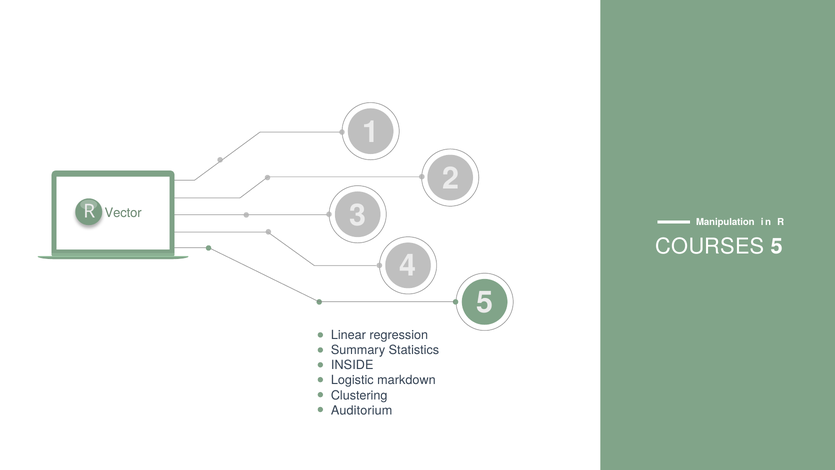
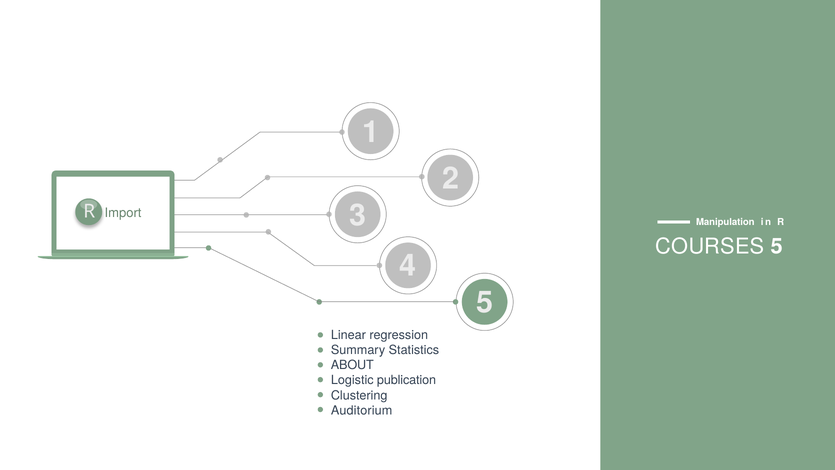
Vector: Vector -> Import
INSIDE: INSIDE -> ABOUT
markdown: markdown -> publication
